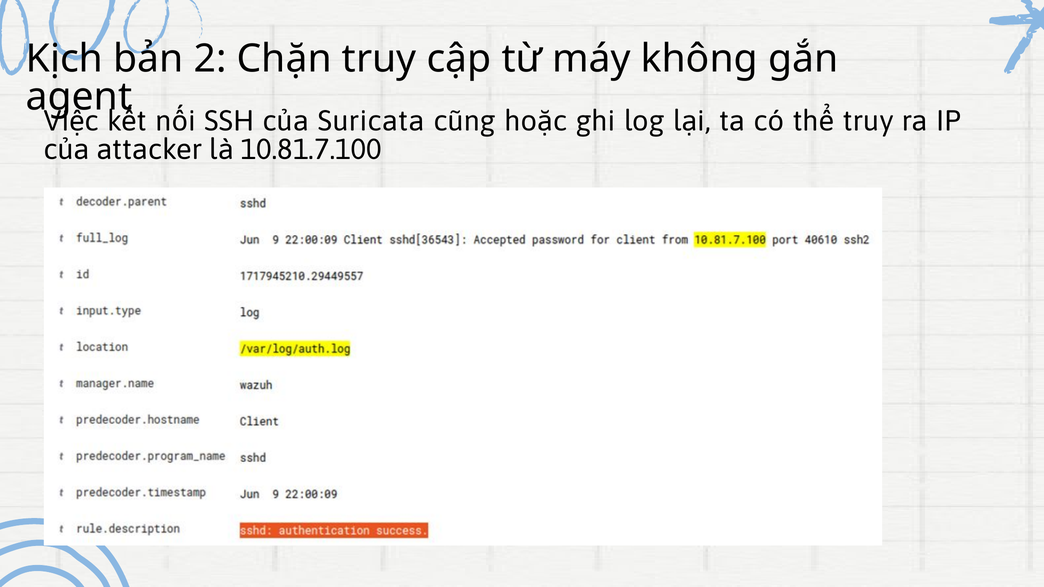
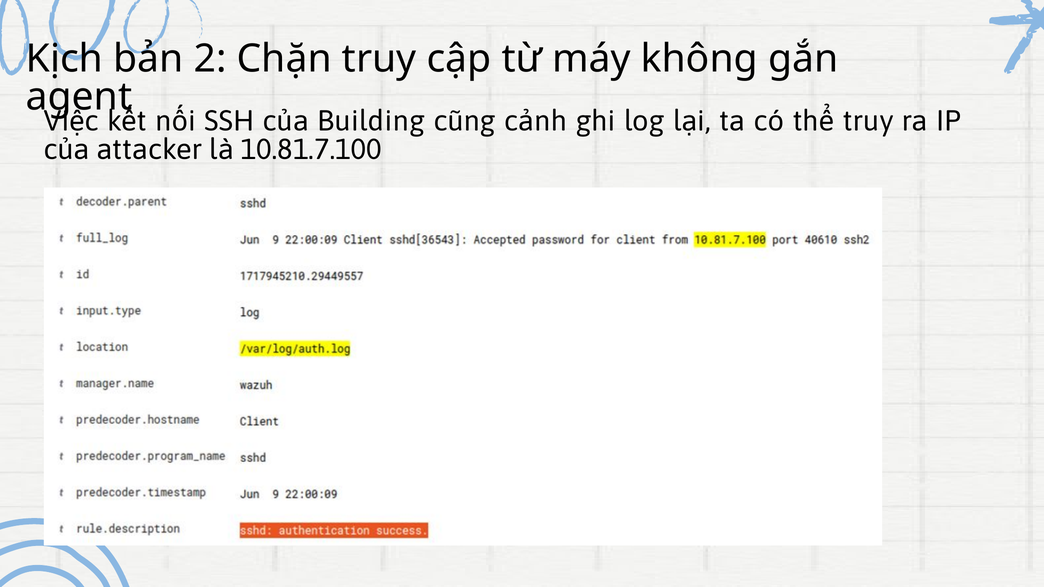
Suricata: Suricata -> Building
hoặc: hoặc -> cảnh
